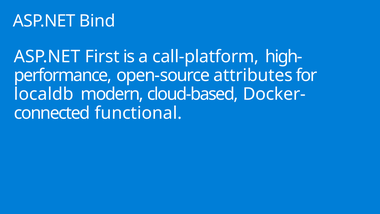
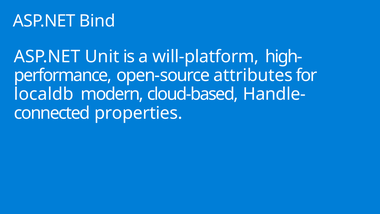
First: First -> Unit
call-platform: call-platform -> will-platform
Docker-: Docker- -> Handle-
functional: functional -> properties
